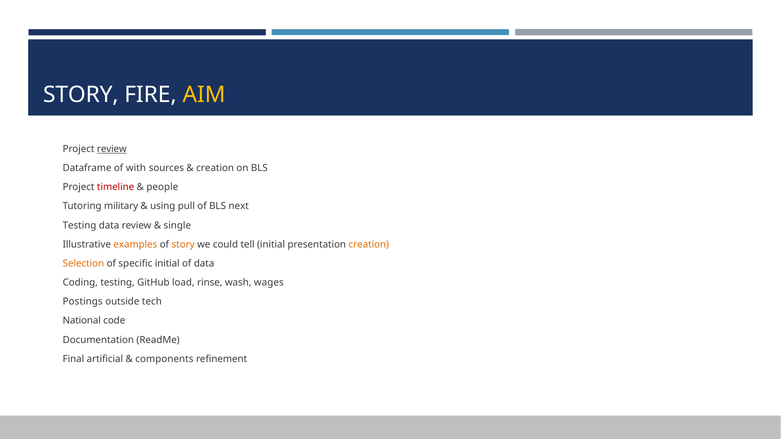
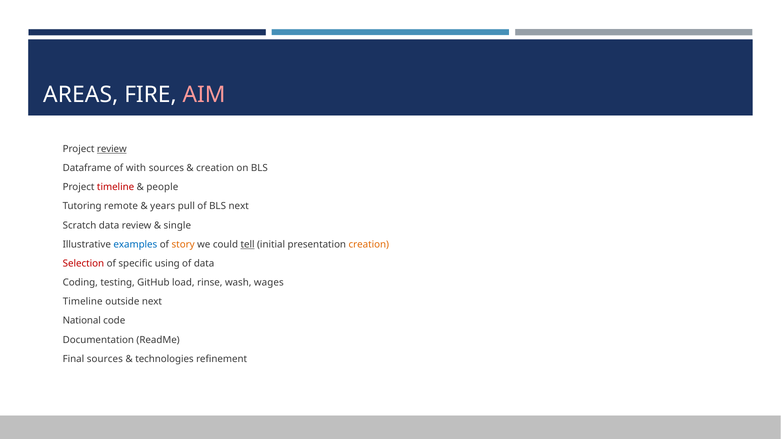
STORY at (81, 95): STORY -> AREAS
AIM colour: yellow -> pink
military: military -> remote
using: using -> years
Testing at (79, 225): Testing -> Scratch
examples colour: orange -> blue
tell underline: none -> present
Selection colour: orange -> red
specific initial: initial -> using
Postings at (83, 302): Postings -> Timeline
outside tech: tech -> next
Final artificial: artificial -> sources
components: components -> technologies
